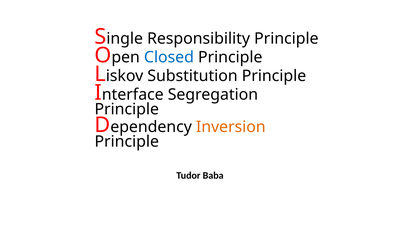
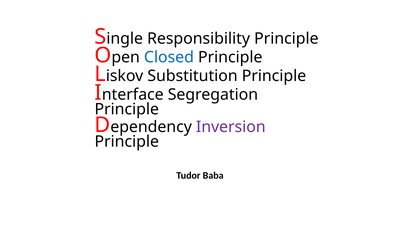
Inversion colour: orange -> purple
